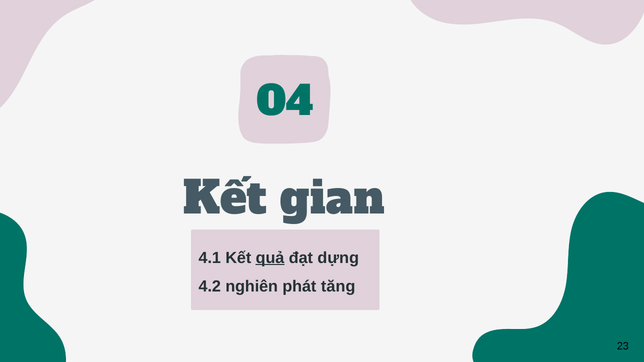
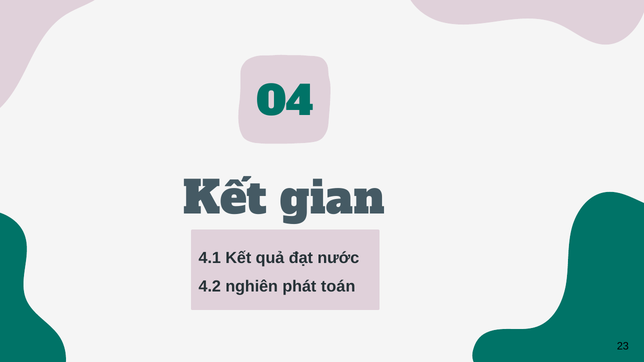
quả underline: present -> none
dựng: dựng -> nước
tăng: tăng -> toán
